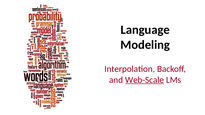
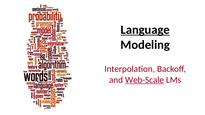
Language underline: none -> present
